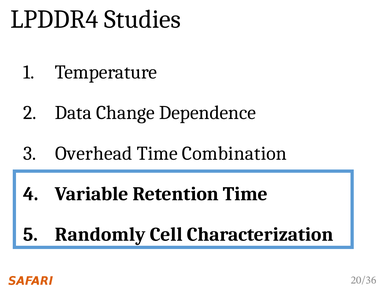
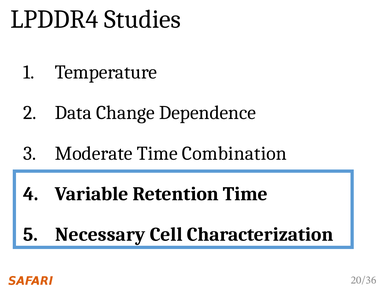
Overhead: Overhead -> Moderate
Randomly: Randomly -> Necessary
